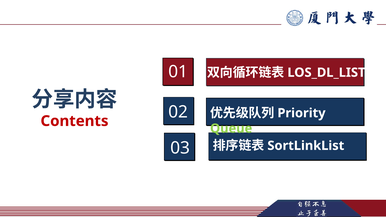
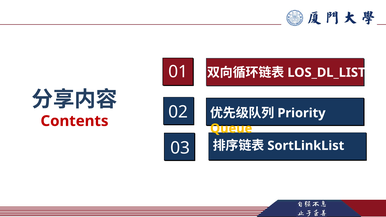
Queue colour: light green -> yellow
